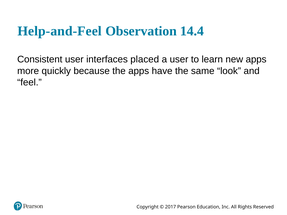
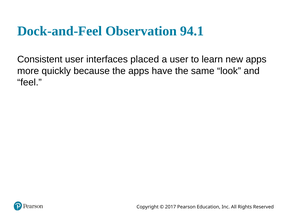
Help-and-Feel: Help-and-Feel -> Dock-and-Feel
14.4: 14.4 -> 94.1
